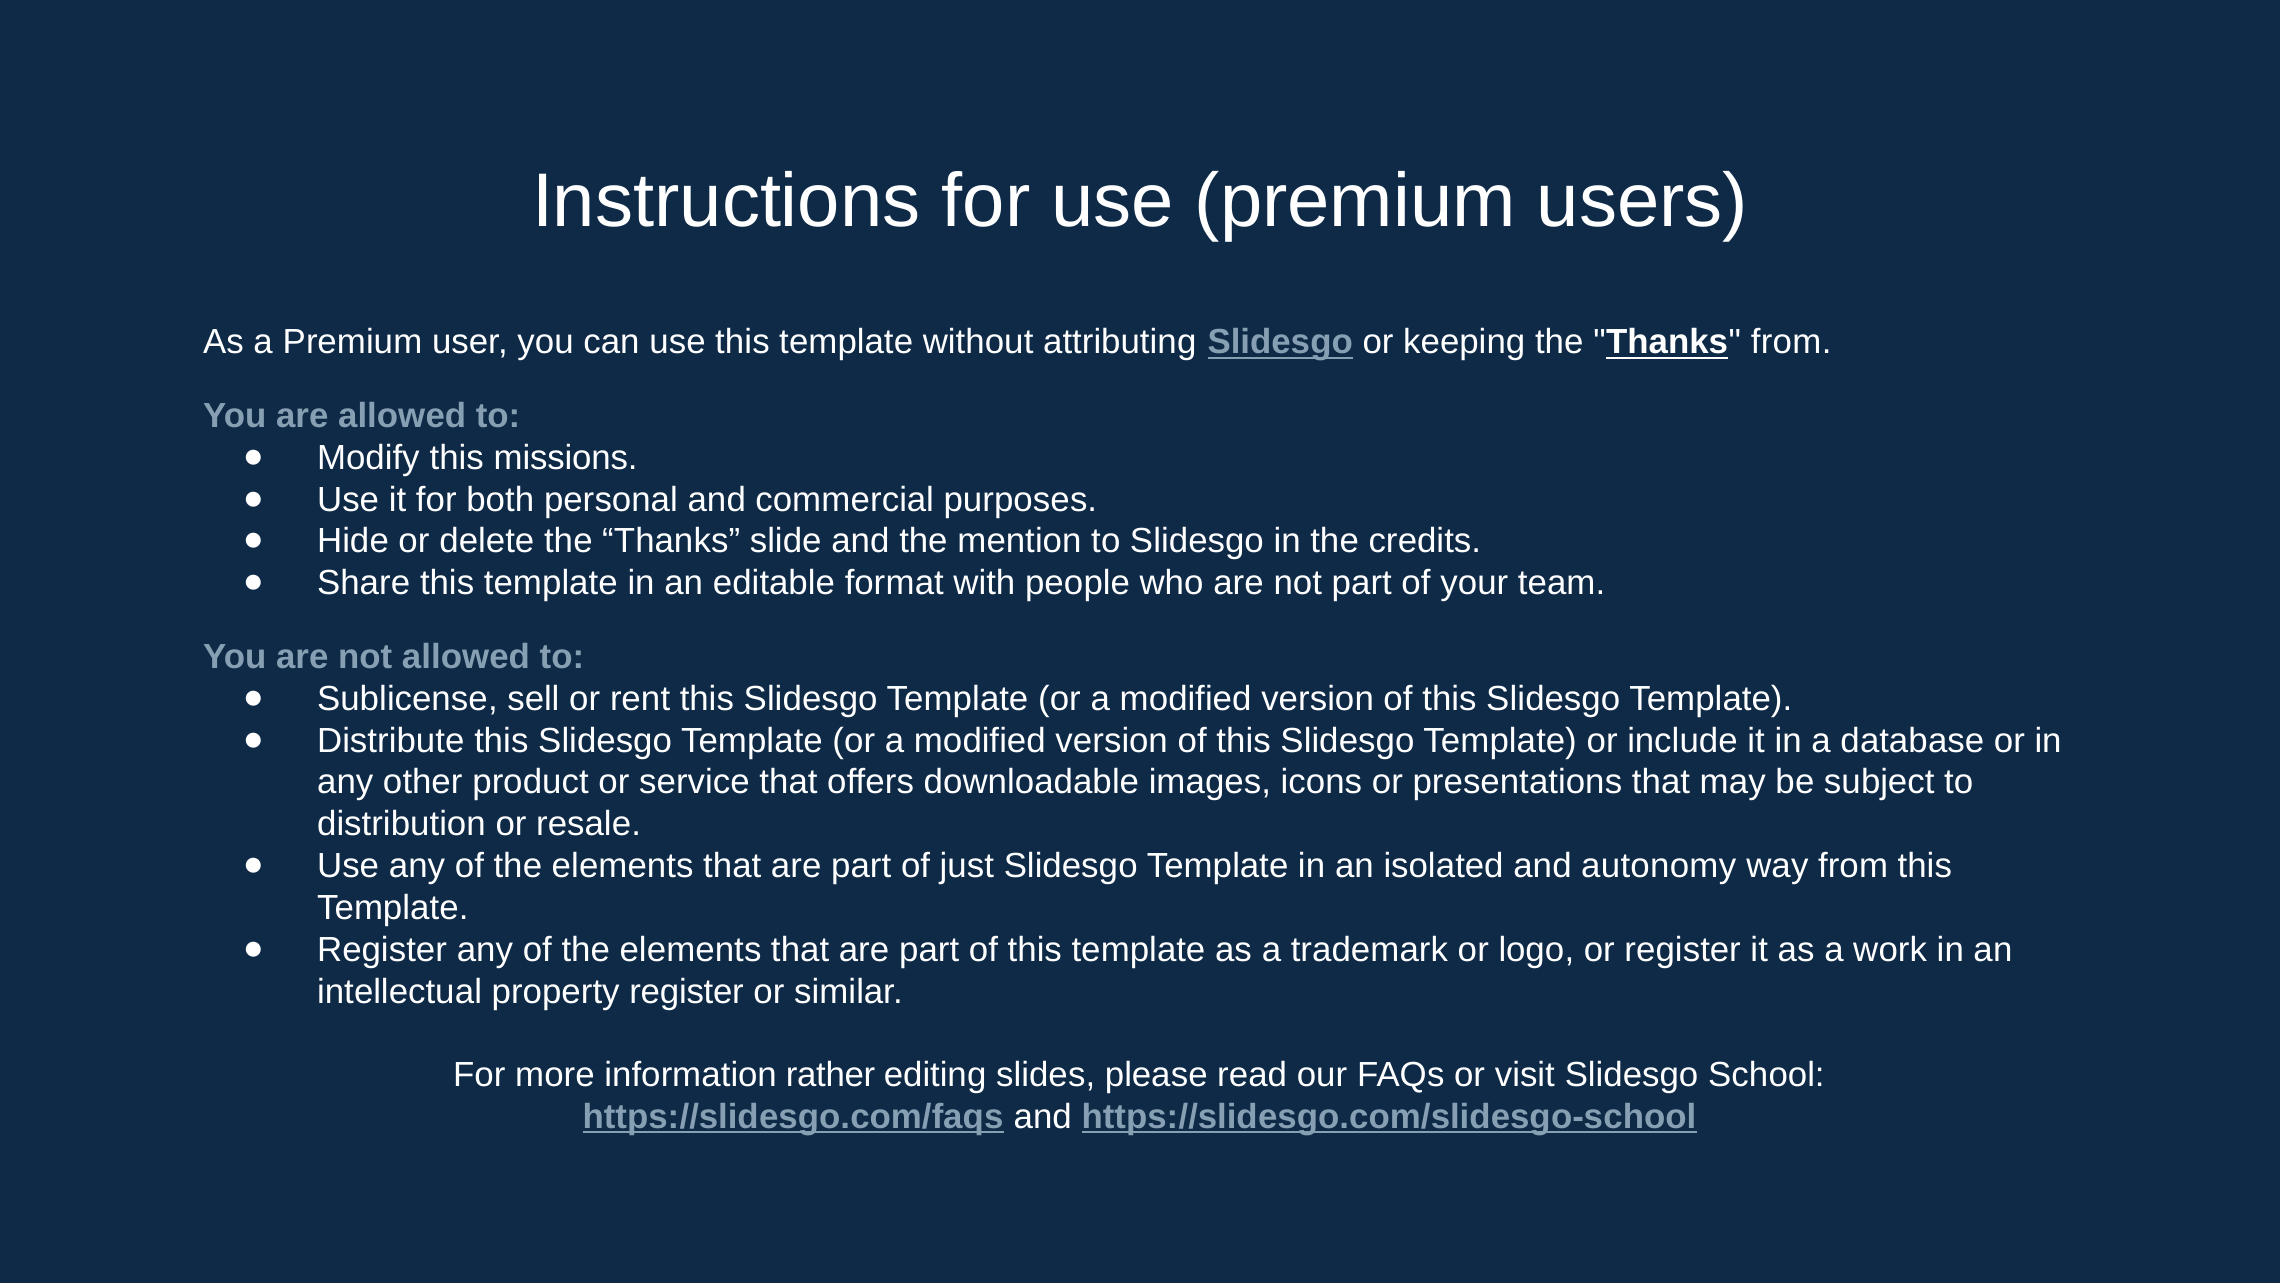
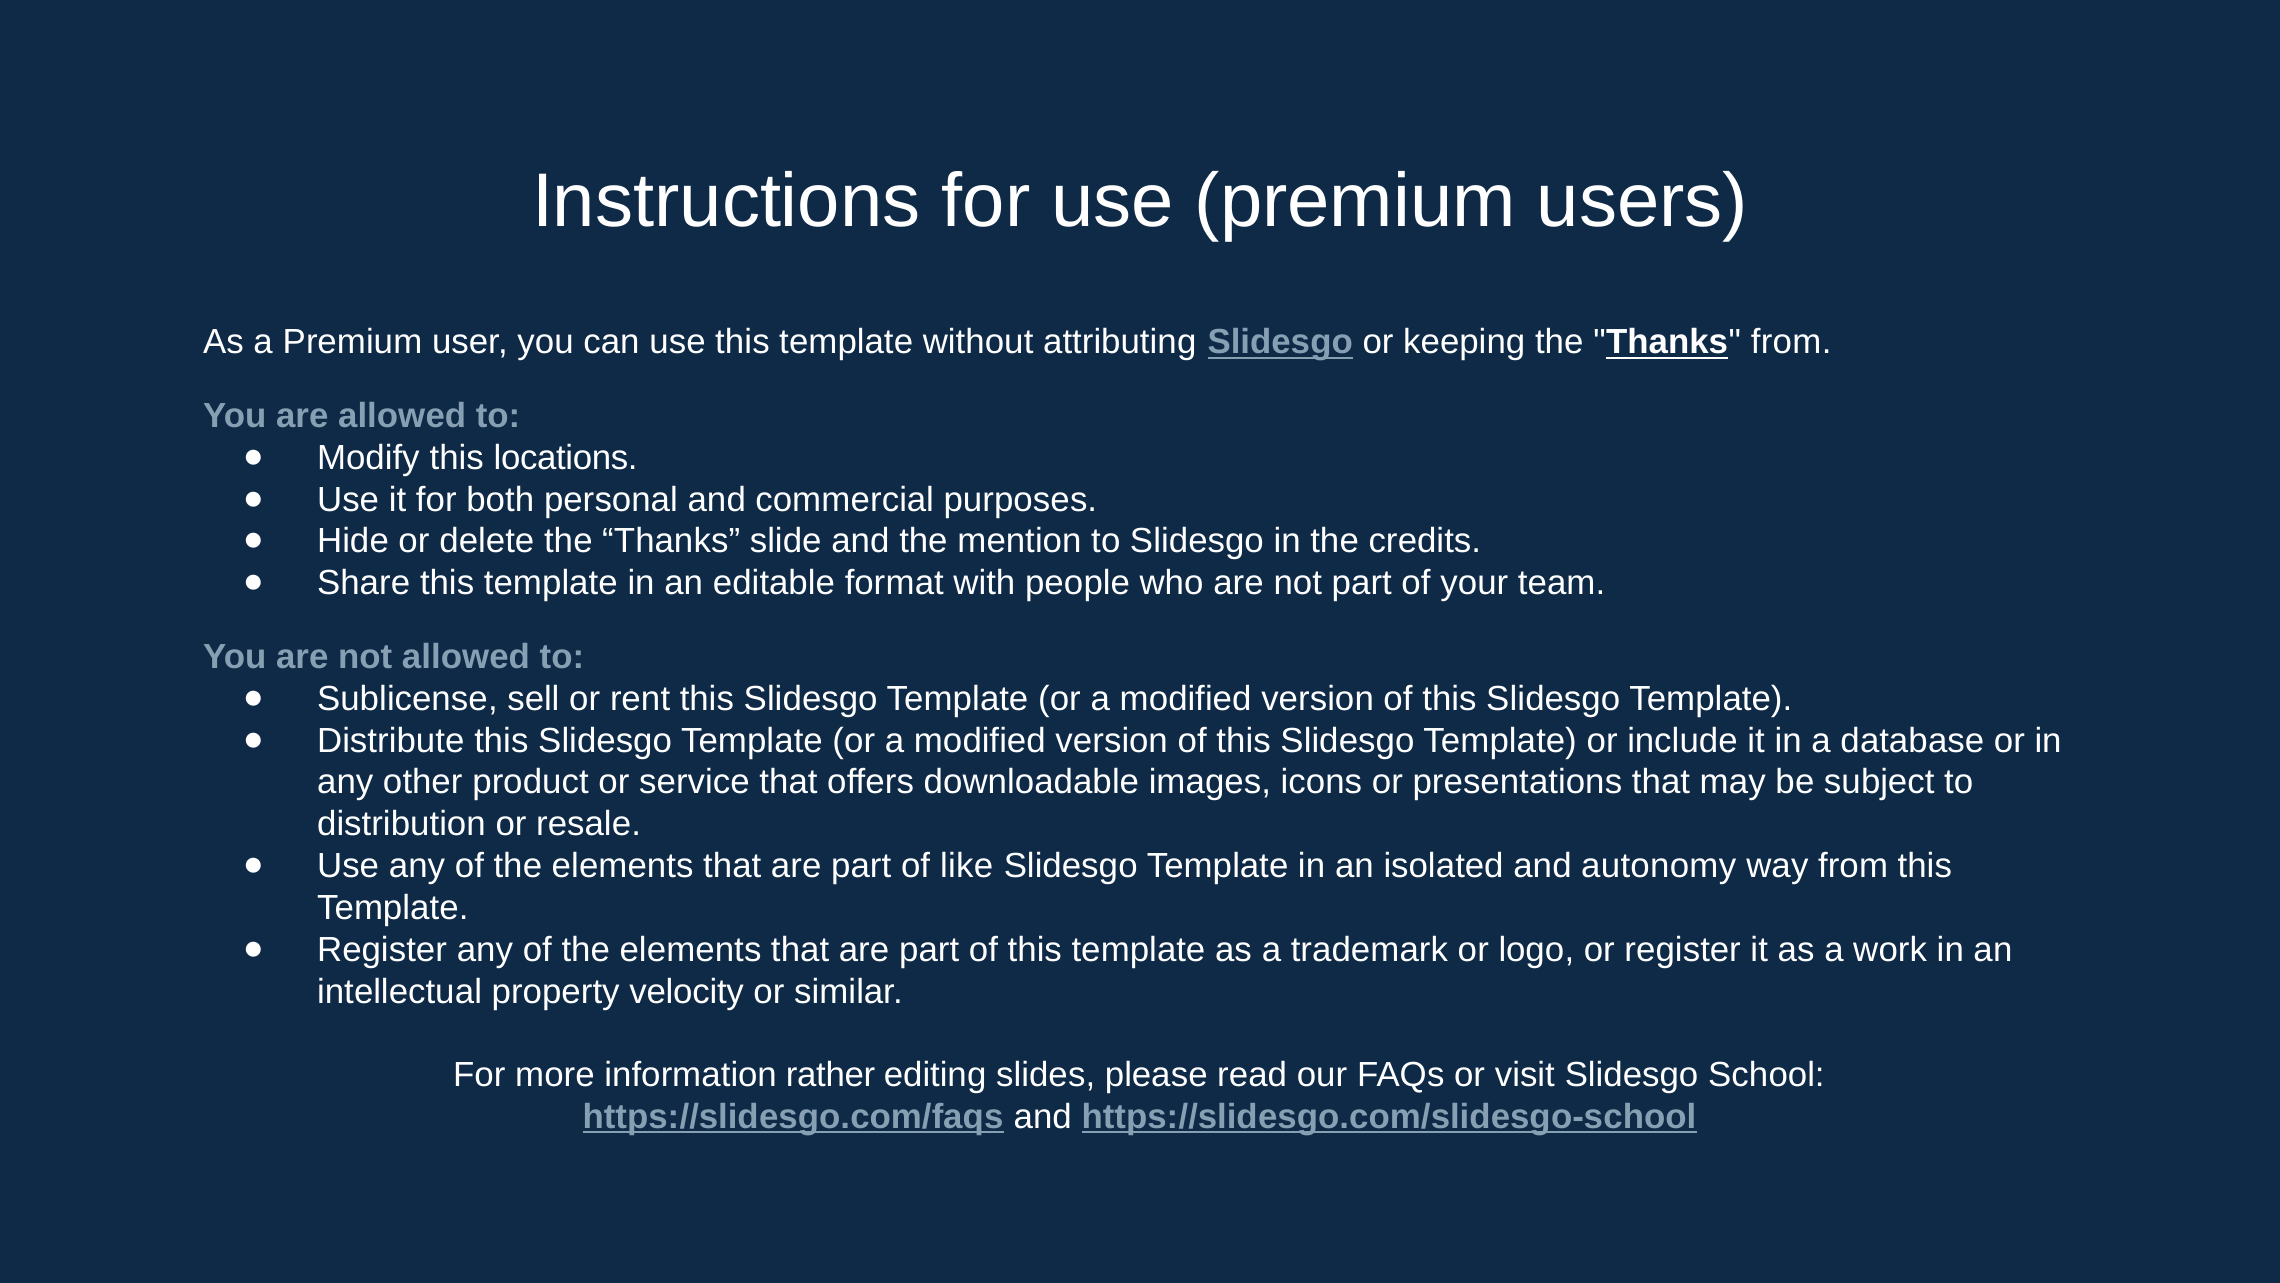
missions: missions -> locations
just: just -> like
property register: register -> velocity
